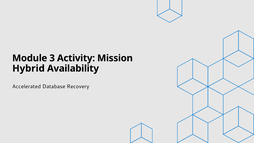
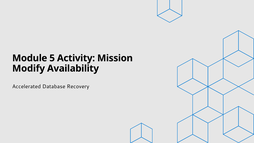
3: 3 -> 5
Hybrid: Hybrid -> Modify
